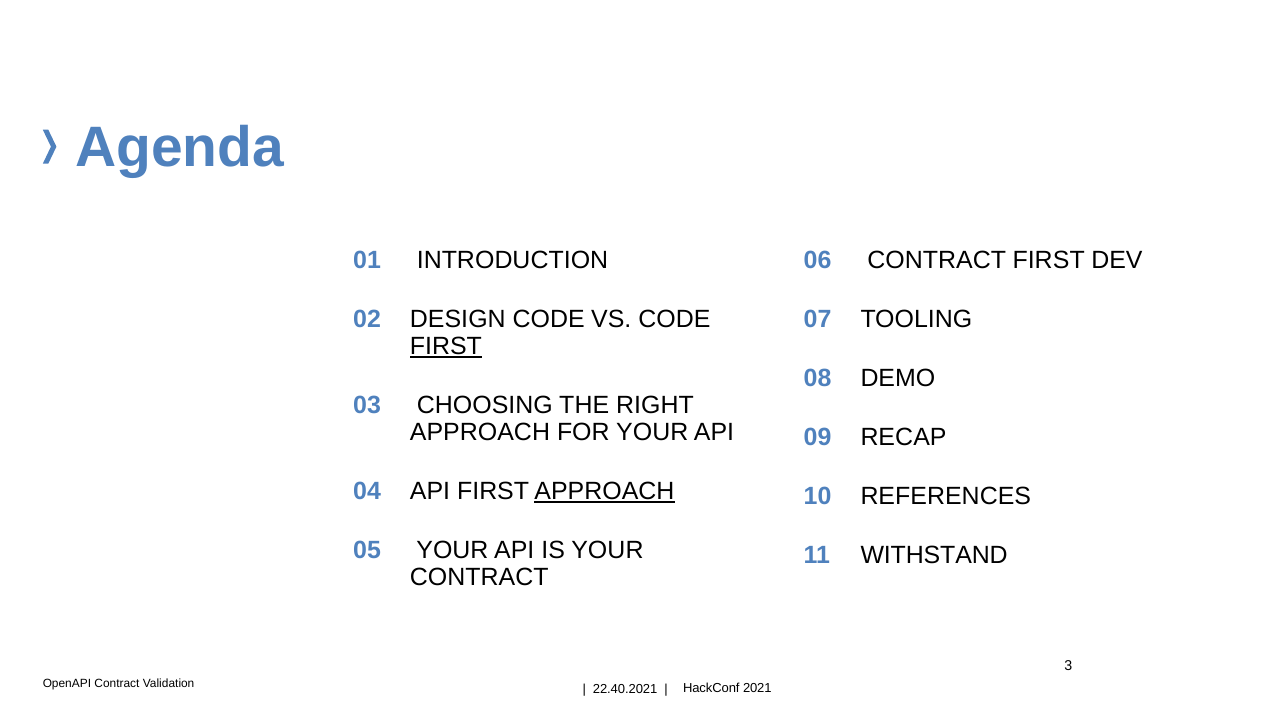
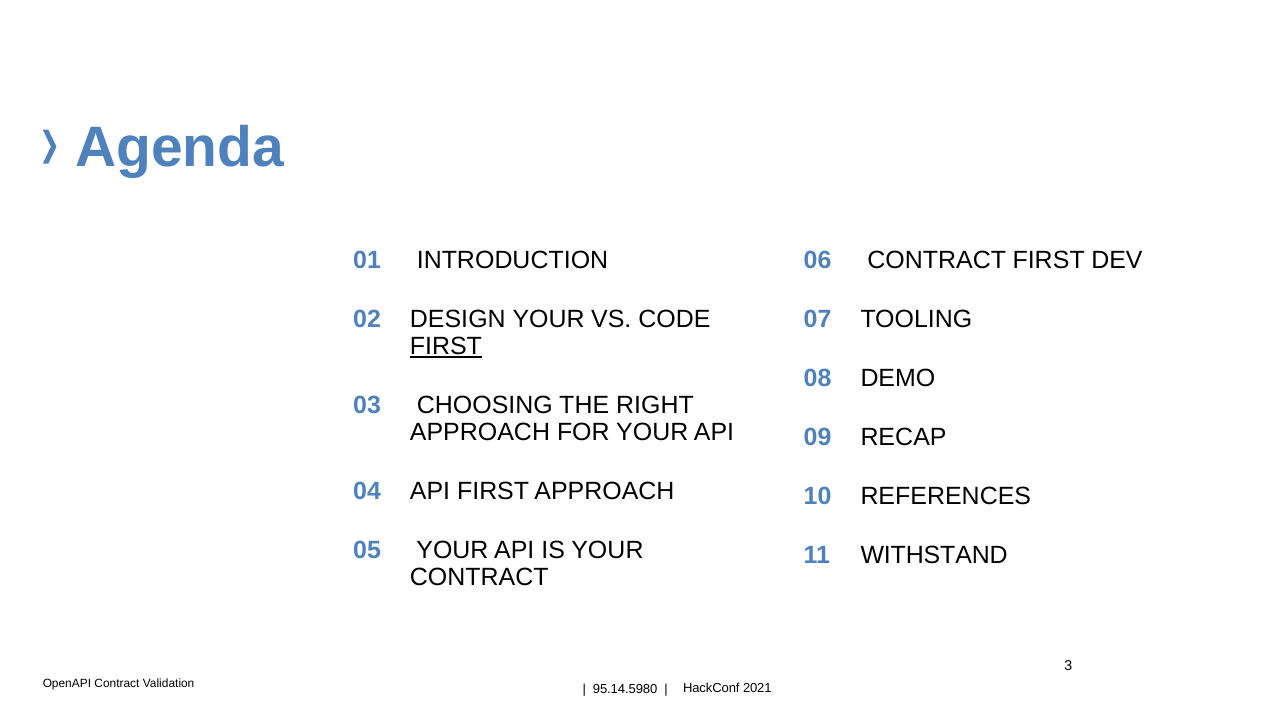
DESIGN CODE: CODE -> YOUR
APPROACH at (604, 492) underline: present -> none
22.40.2021: 22.40.2021 -> 95.14.5980
